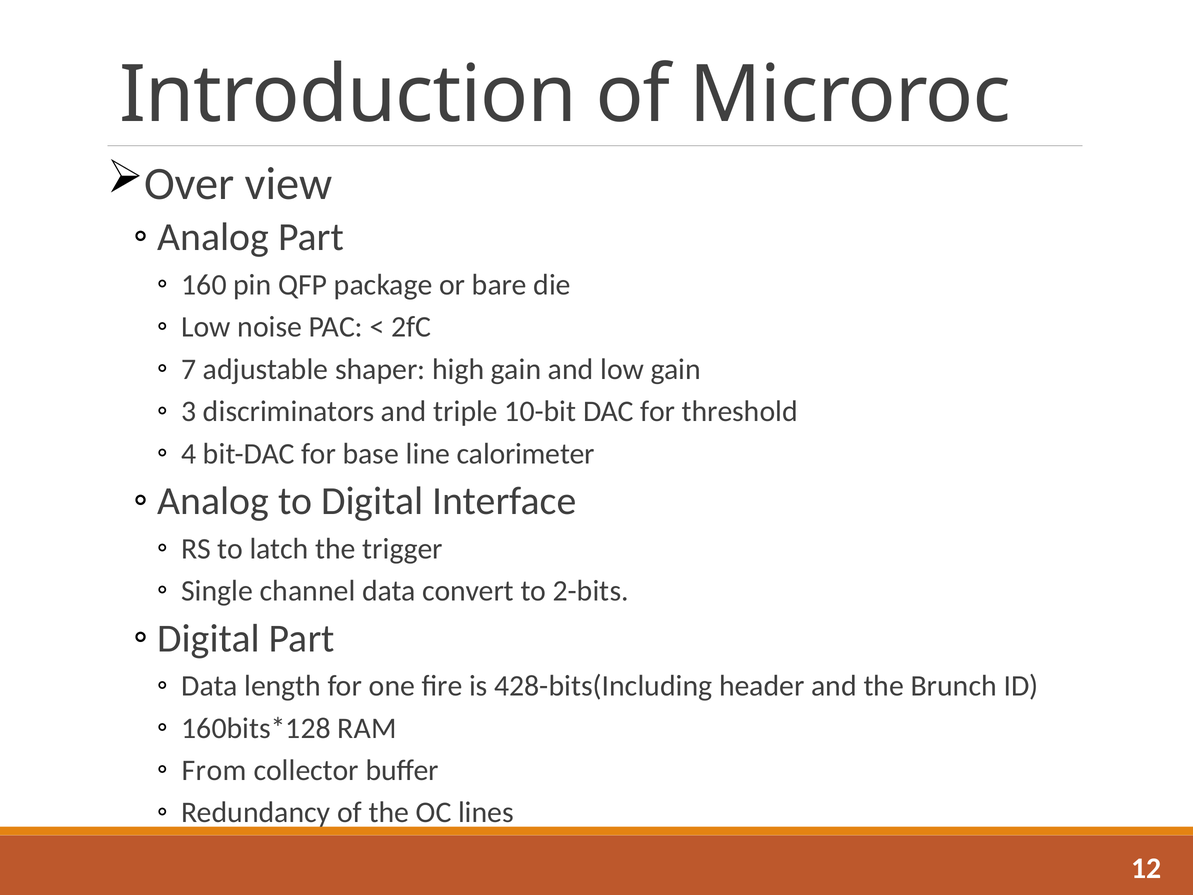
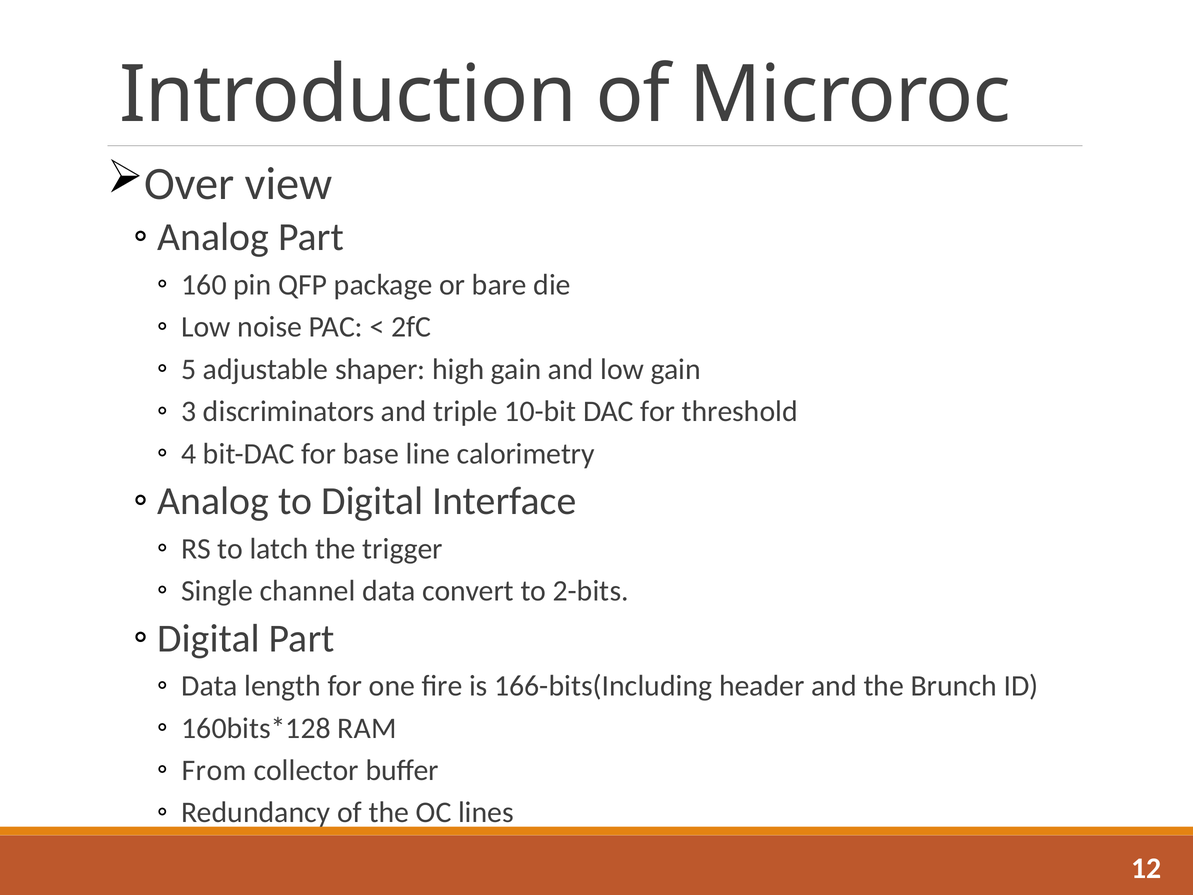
7: 7 -> 5
calorimeter: calorimeter -> calorimetry
428-bits(Including: 428-bits(Including -> 166-bits(Including
